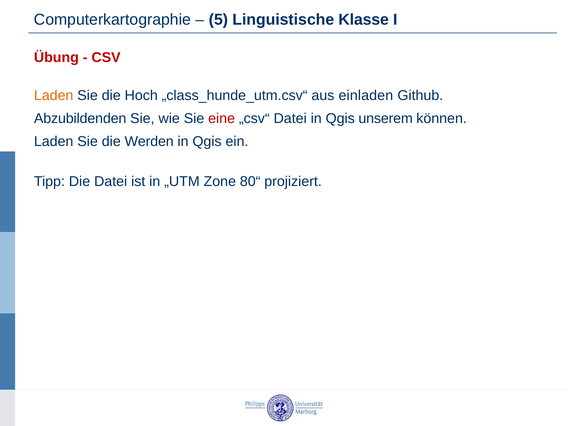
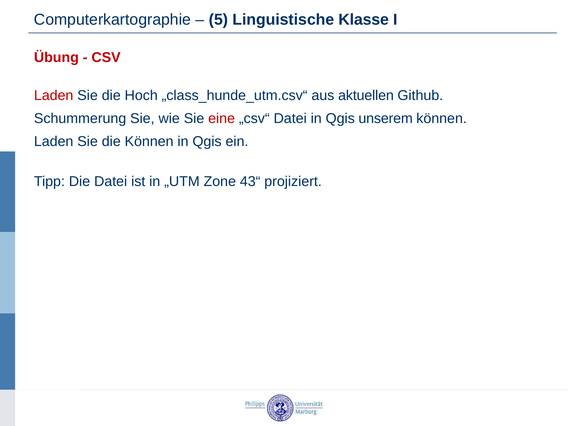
Laden at (54, 96) colour: orange -> red
einladen: einladen -> aktuellen
Abzubildenden: Abzubildenden -> Schummerung
die Werden: Werden -> Können
80“: 80“ -> 43“
